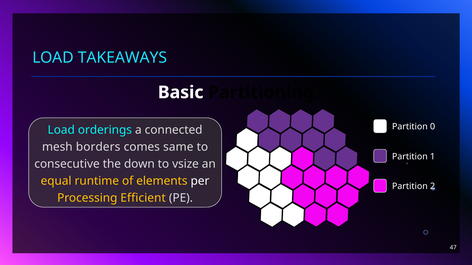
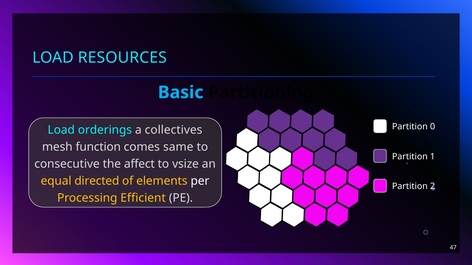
TAKEAWAYS: TAKEAWAYS -> RESOURCES
Basic colour: white -> light blue
connected: connected -> collectives
borders: borders -> function
down: down -> affect
runtime: runtime -> directed
